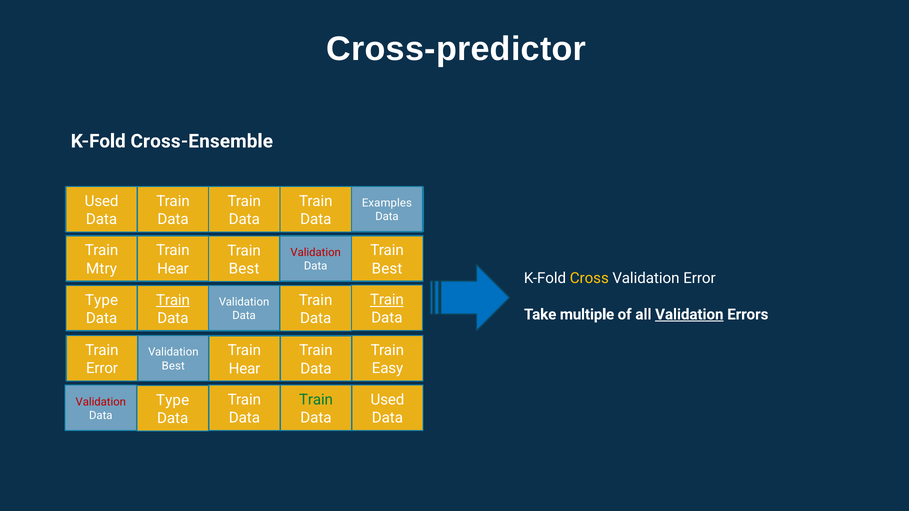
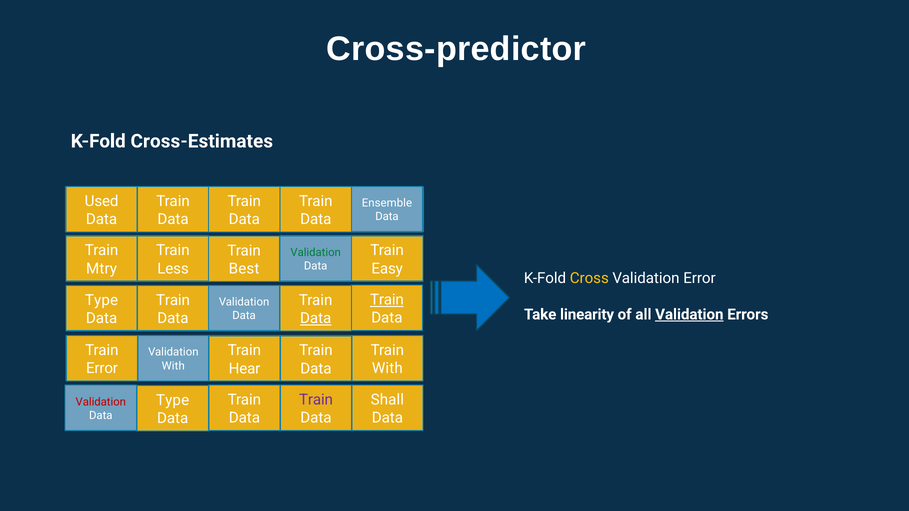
Cross-Ensemble: Cross-Ensemble -> Cross-Estimates
Examples: Examples -> Ensemble
Validation at (316, 253) colour: red -> green
Hear at (173, 269): Hear -> Less
Best at (387, 269): Best -> Easy
Train at (173, 300) underline: present -> none
multiple: multiple -> linearity
Data at (316, 319) underline: none -> present
Best at (173, 366): Best -> With
Easy at (387, 369): Easy -> With
Used at (387, 400): Used -> Shall
Train at (316, 400) colour: green -> purple
